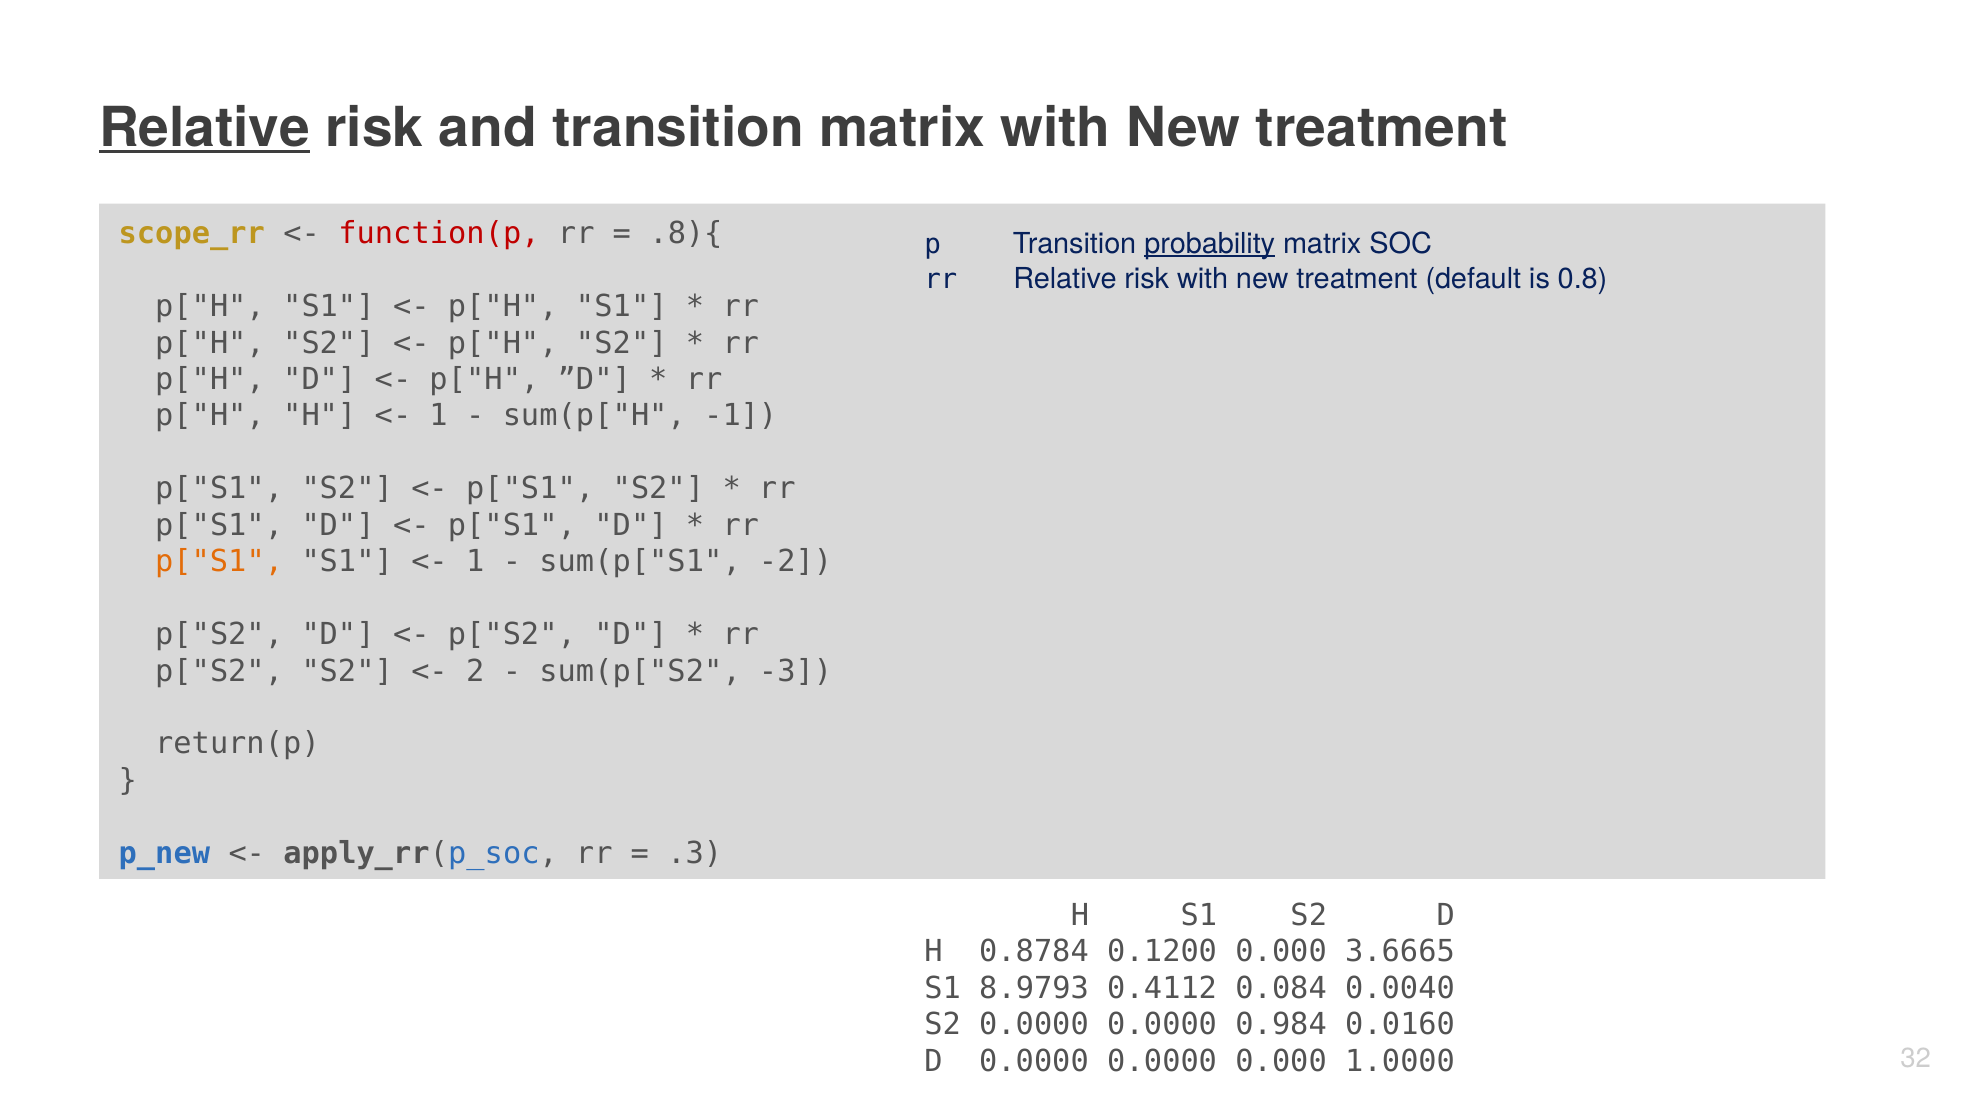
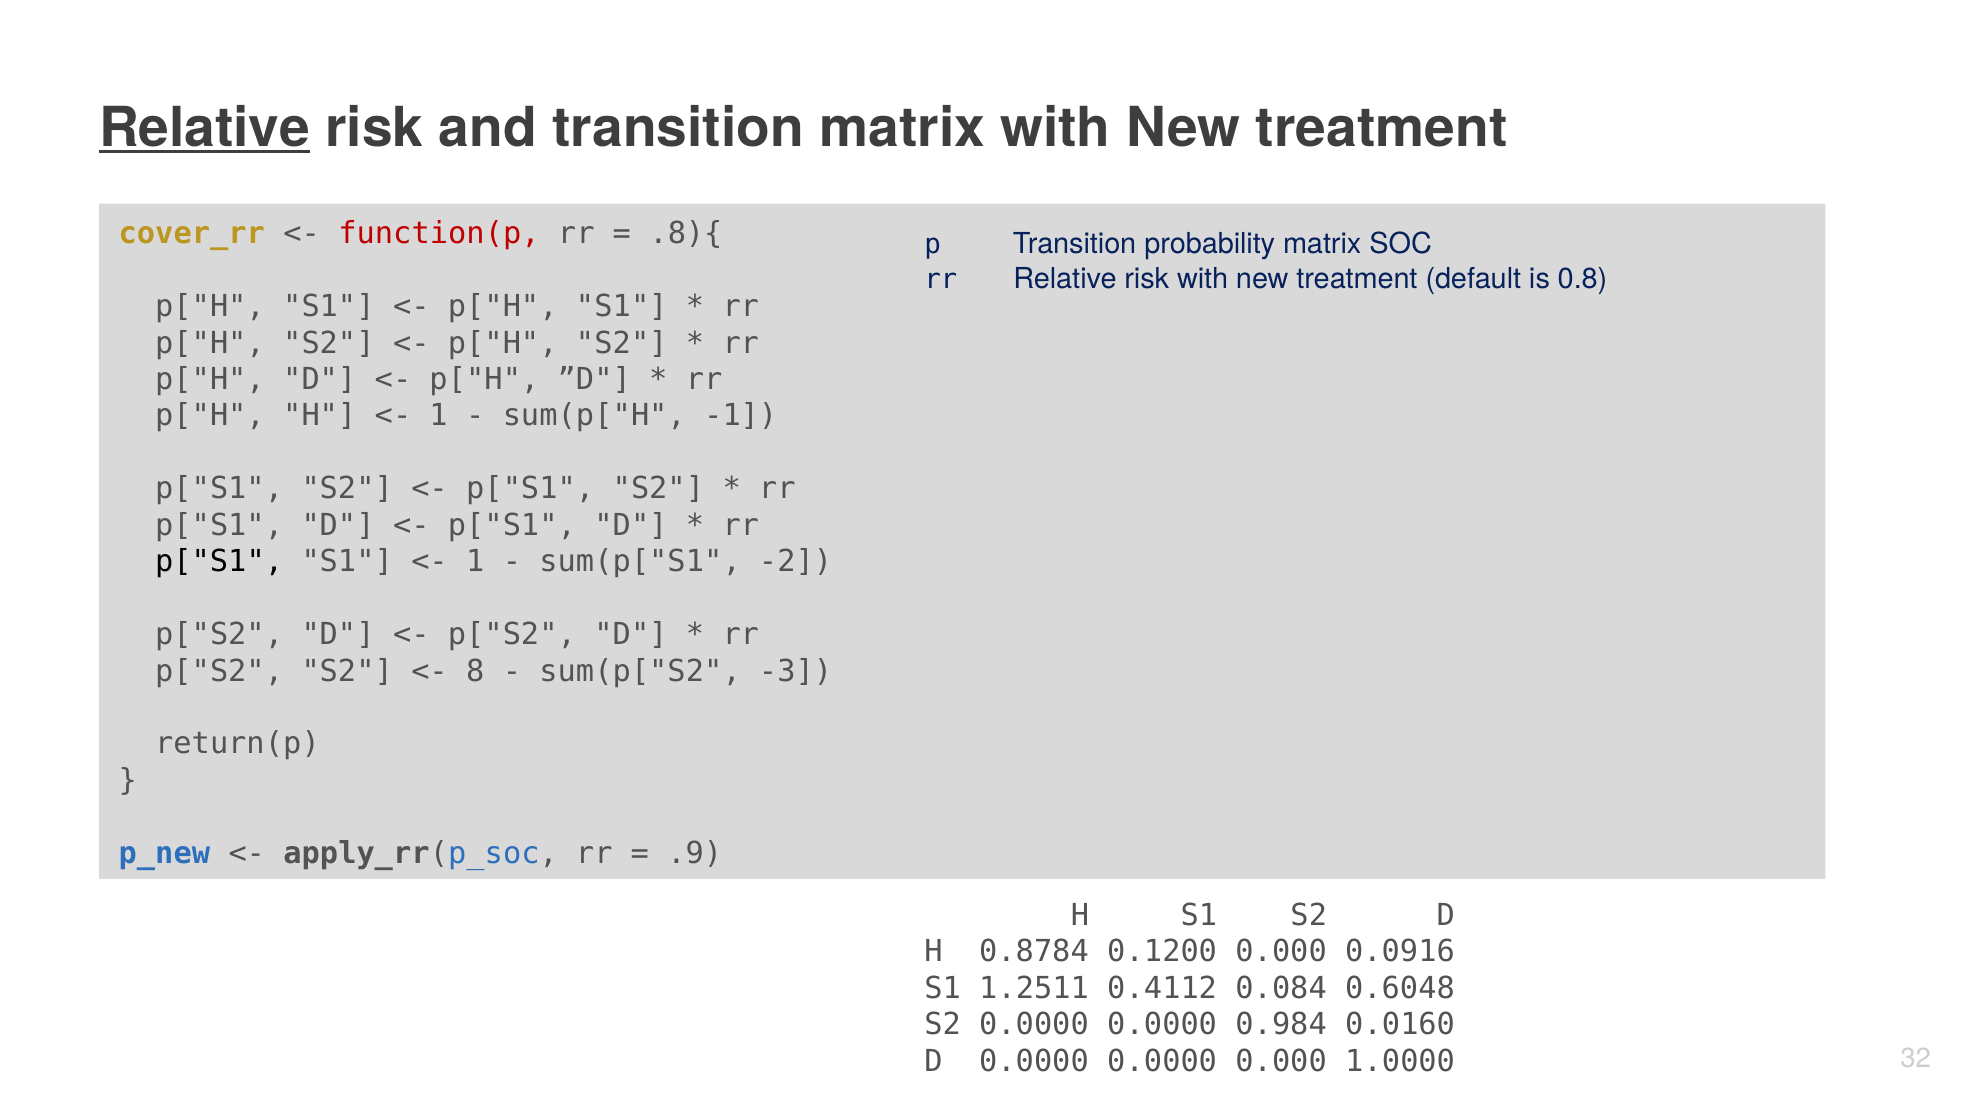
scope_rr: scope_rr -> cover_rr
probability underline: present -> none
p["S1 at (219, 562) colour: orange -> black
2: 2 -> 8
.3: .3 -> .9
3.6665: 3.6665 -> 0.0916
8.9793: 8.9793 -> 1.2511
0.0040: 0.0040 -> 0.6048
